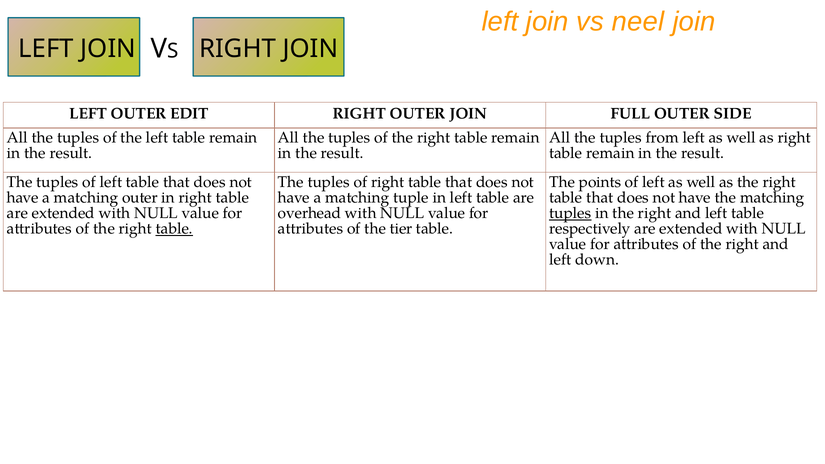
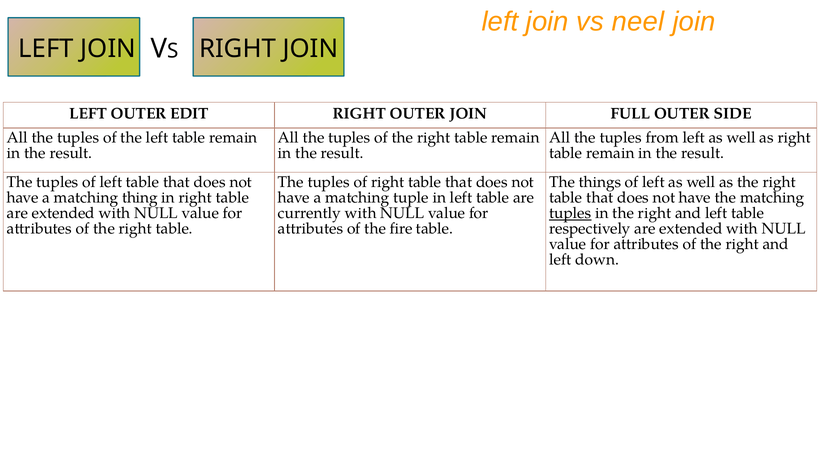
points: points -> things
matching outer: outer -> thing
overhead: overhead -> currently
table at (174, 229) underline: present -> none
tier: tier -> fire
